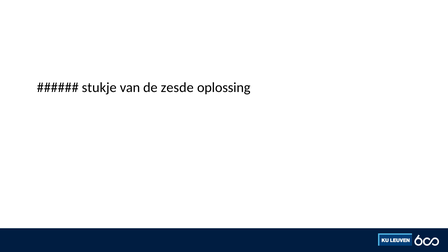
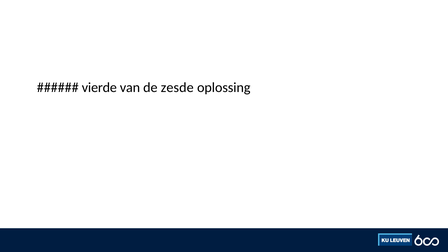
stukje: stukje -> vierde
